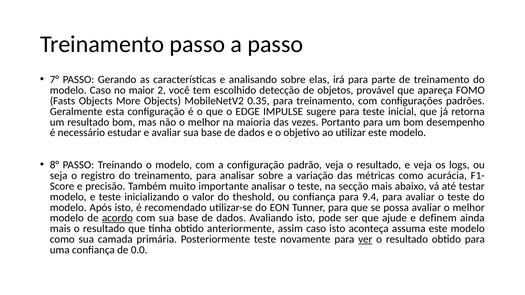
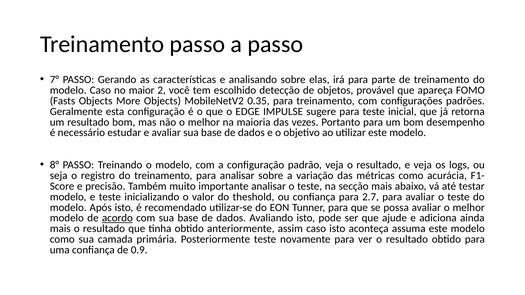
9.4: 9.4 -> 2.7
definem: definem -> adiciona
ver underline: present -> none
0.0: 0.0 -> 0.9
